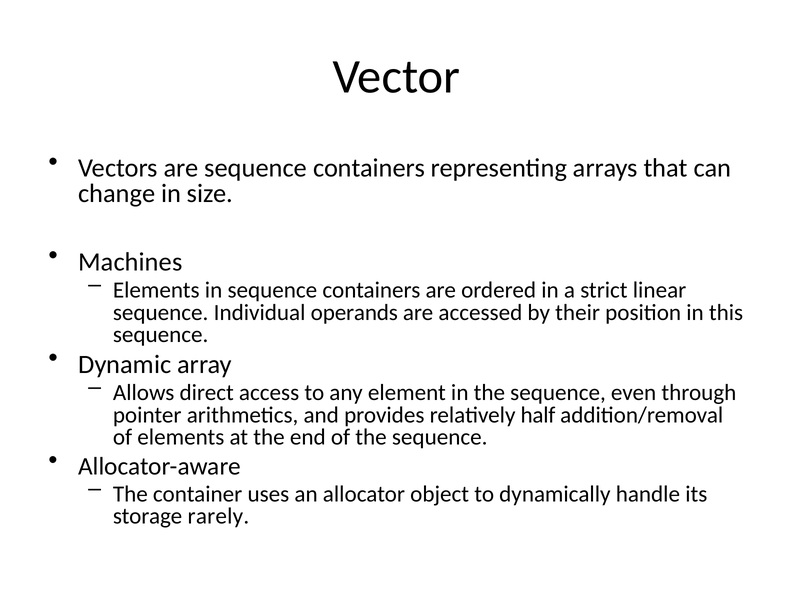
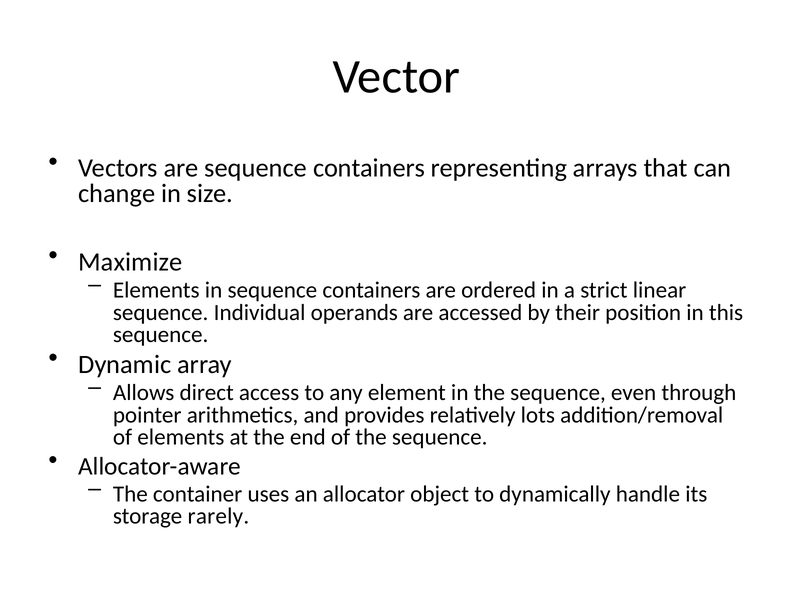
Machines: Machines -> Maximize
half: half -> lots
